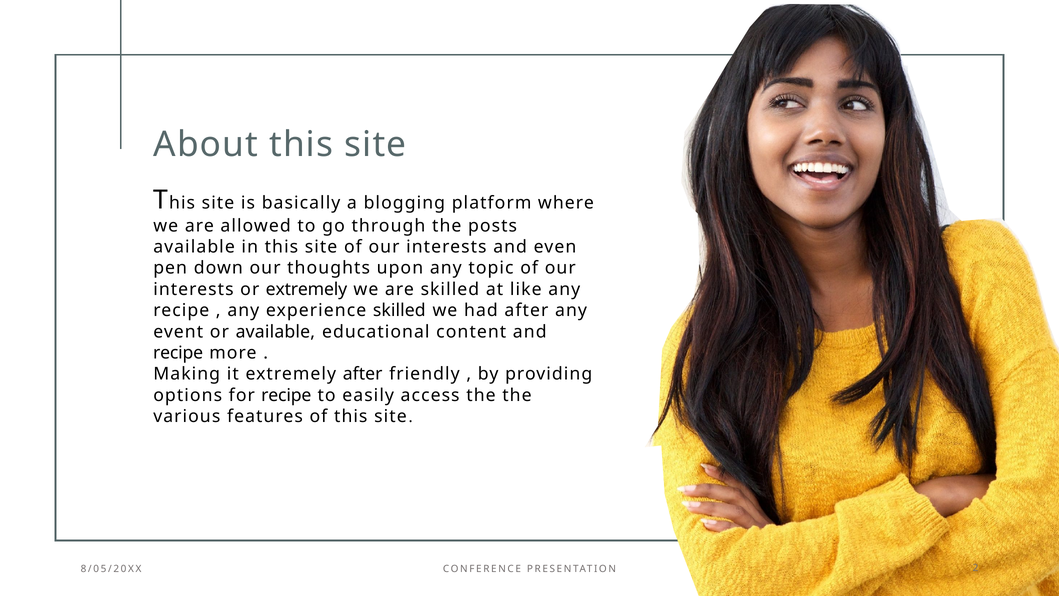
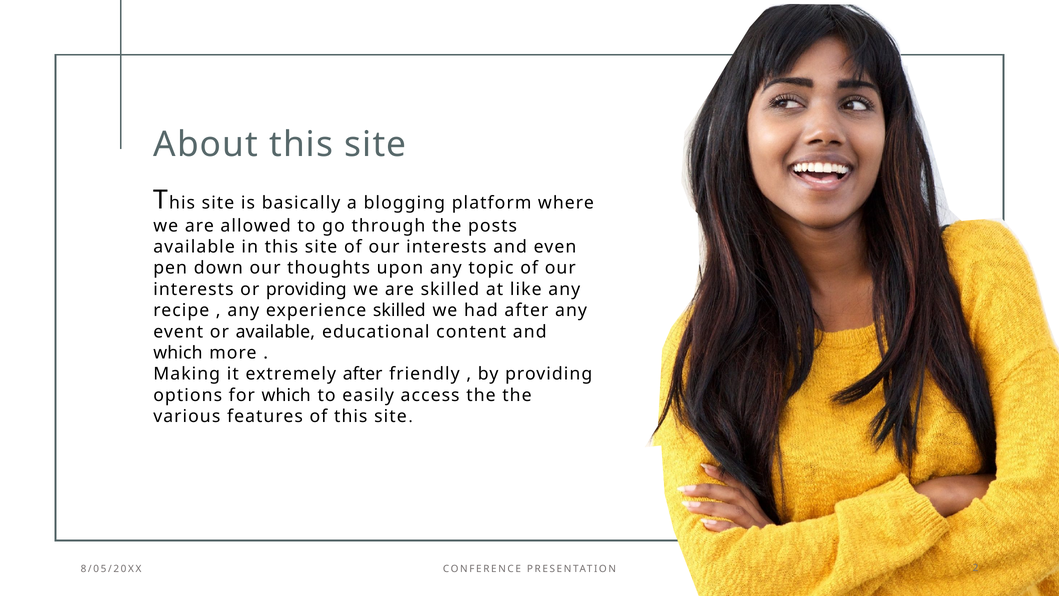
or extremely: extremely -> providing
recipe at (178, 353): recipe -> which
for recipe: recipe -> which
